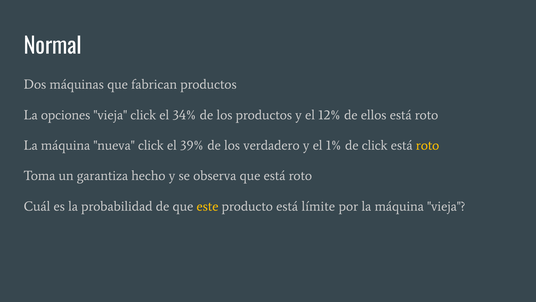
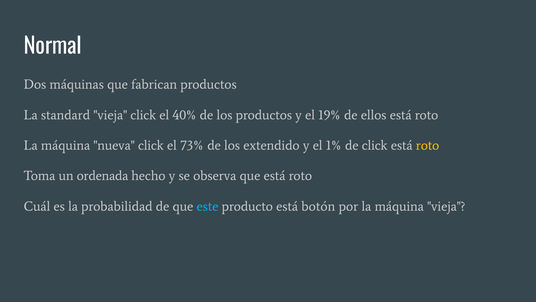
opciones: opciones -> standard
34%: 34% -> 40%
12%: 12% -> 19%
39%: 39% -> 73%
verdadero: verdadero -> extendido
garantiza: garantiza -> ordenada
este colour: yellow -> light blue
límite: límite -> botón
